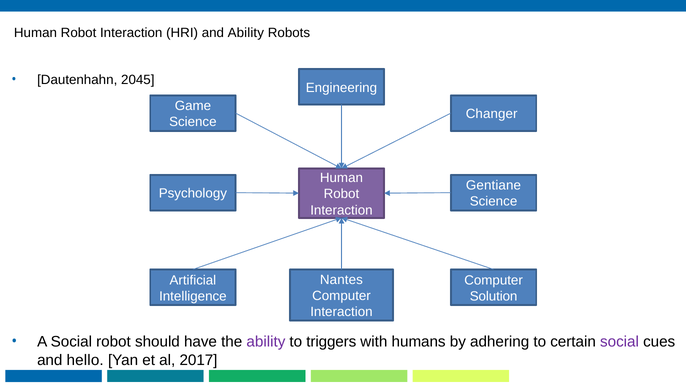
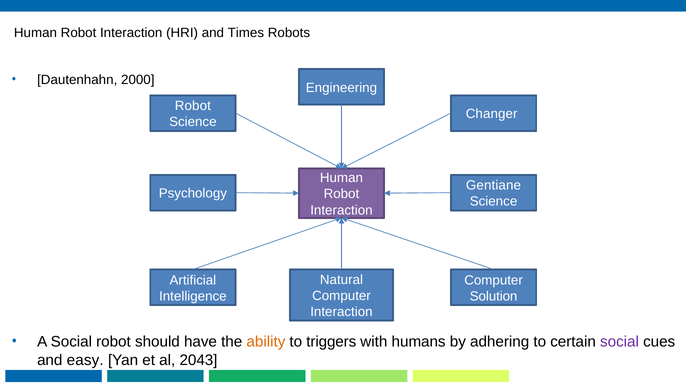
and Ability: Ability -> Times
2045: 2045 -> 2000
Game at (193, 106): Game -> Robot
Nantes: Nantes -> Natural
ability at (266, 342) colour: purple -> orange
hello: hello -> easy
2017: 2017 -> 2043
